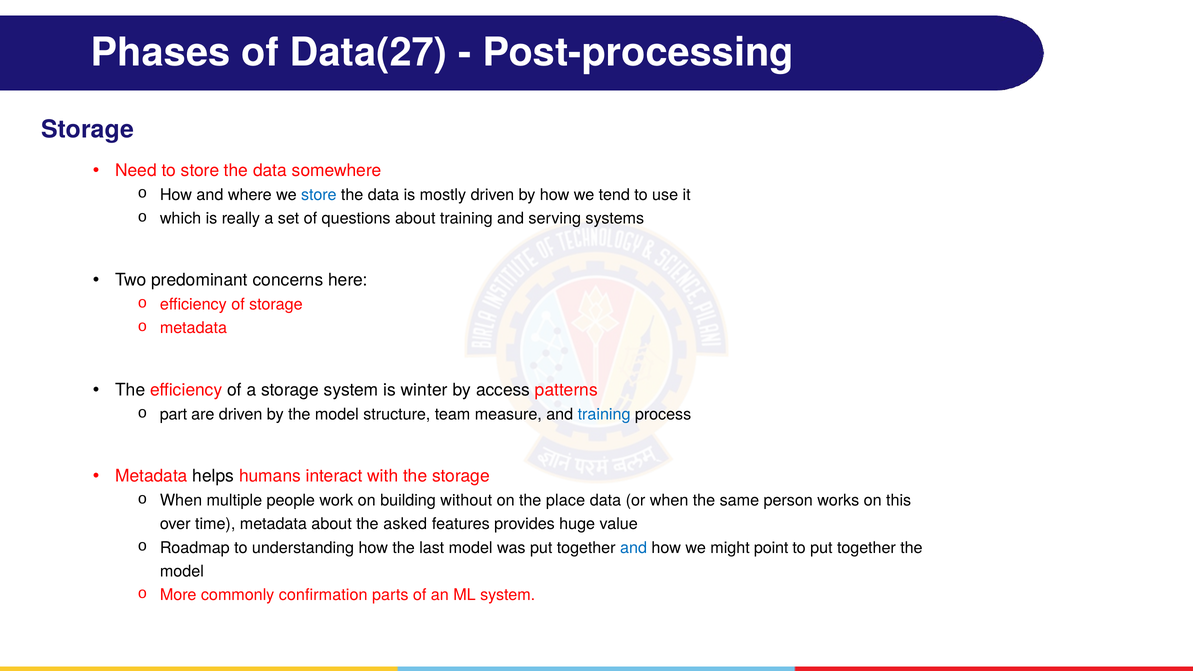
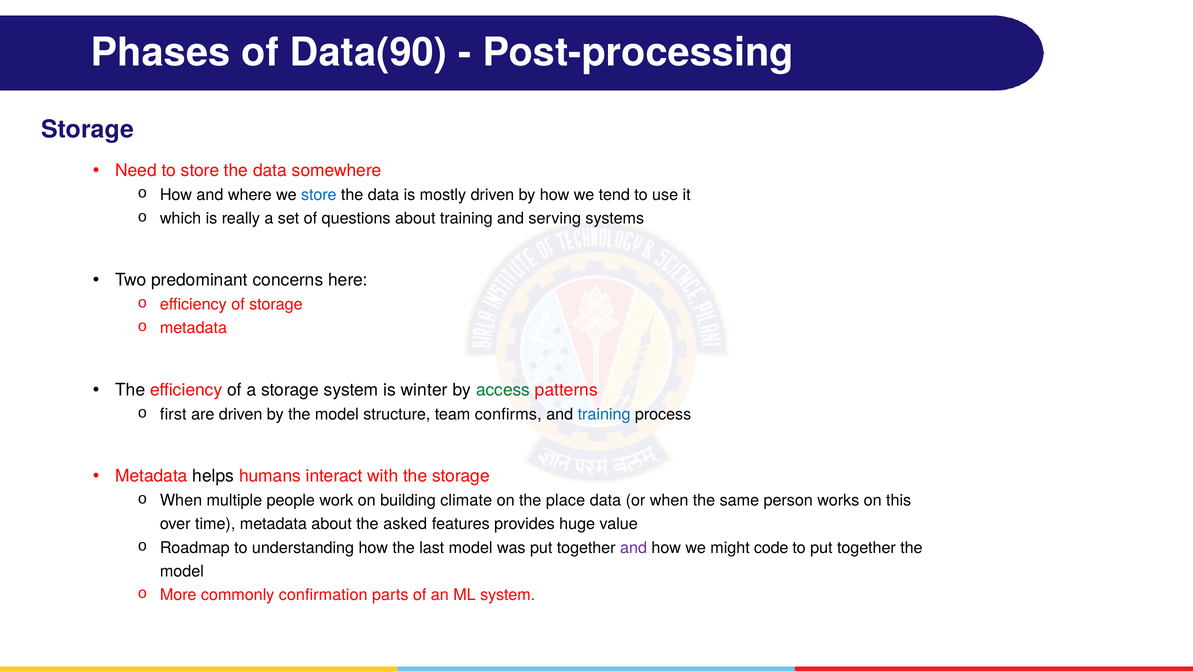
Data(27: Data(27 -> Data(90
access colour: black -> green
part: part -> first
measure: measure -> confirms
without: without -> climate
and at (634, 548) colour: blue -> purple
point: point -> code
